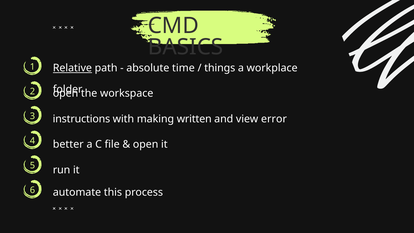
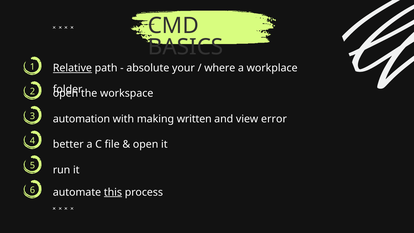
time: time -> your
things: things -> where
instructions: instructions -> automation
this underline: none -> present
